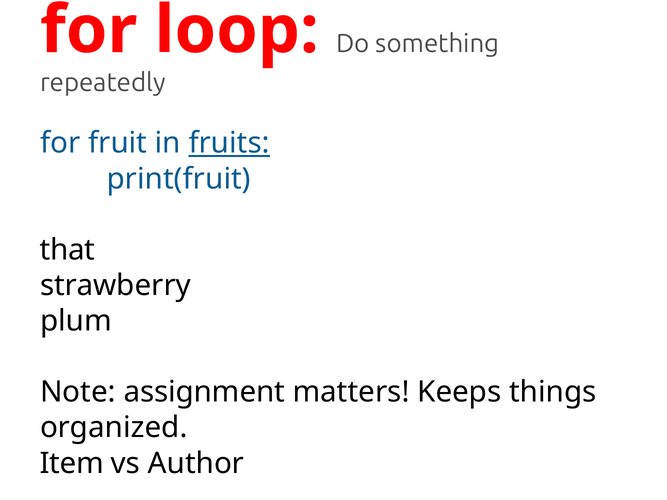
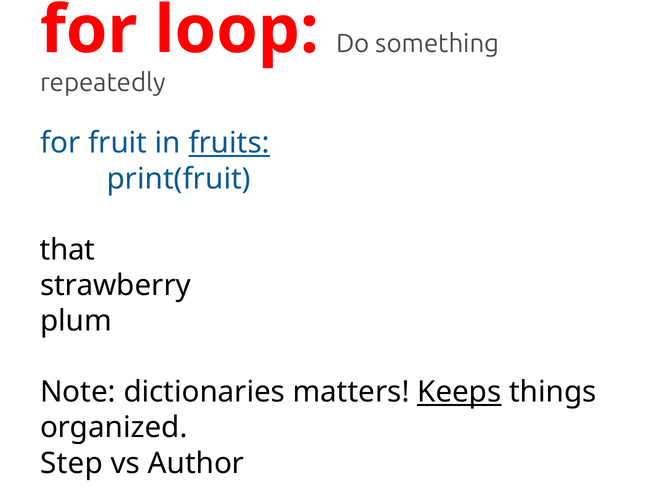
assignment: assignment -> dictionaries
Keeps underline: none -> present
Item: Item -> Step
